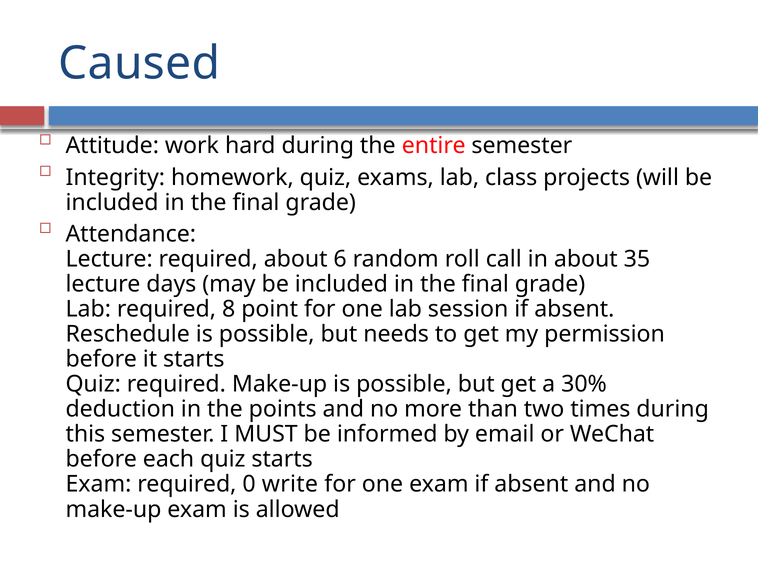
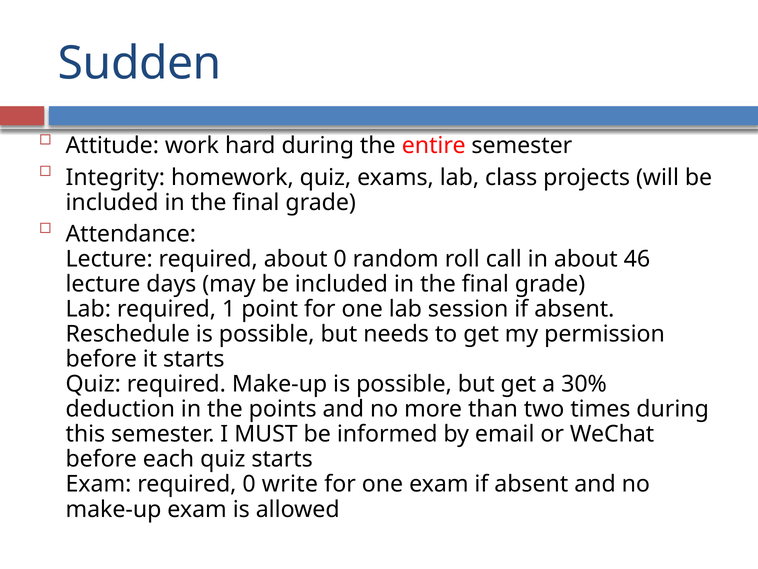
Caused: Caused -> Sudden
about 6: 6 -> 0
35: 35 -> 46
8: 8 -> 1
